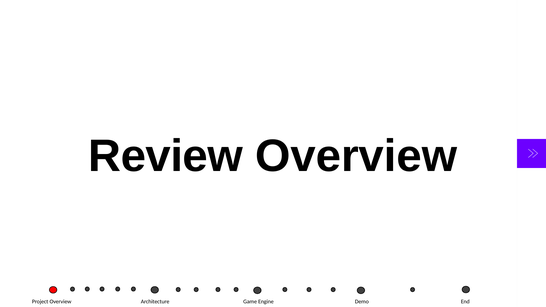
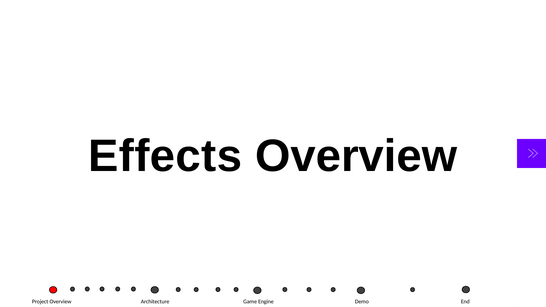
Review: Review -> Effects
